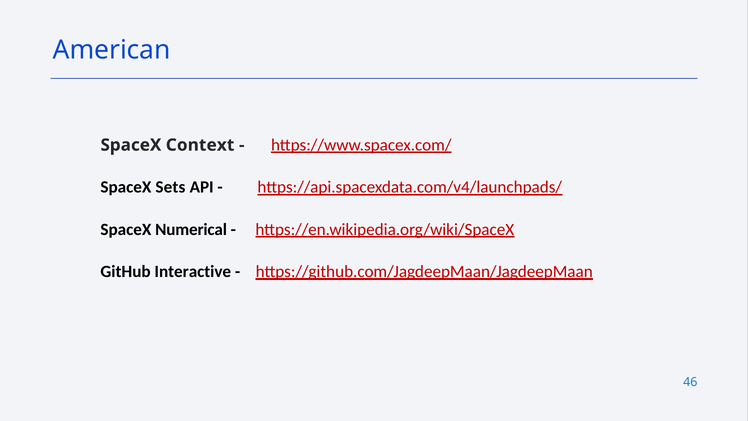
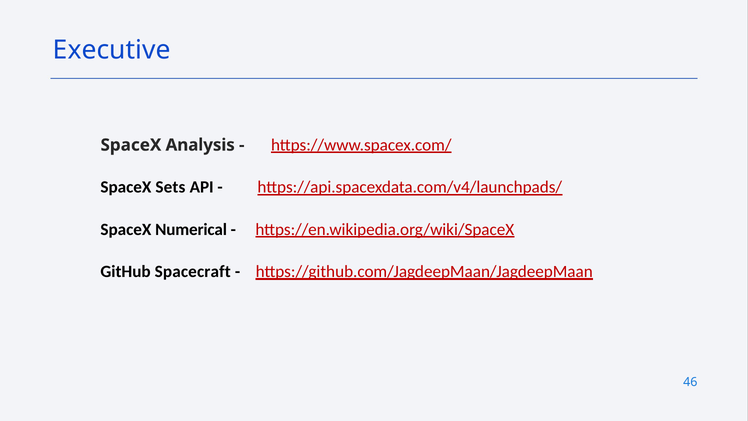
American: American -> Executive
Context: Context -> Analysis
Interactive: Interactive -> Spacecraft
